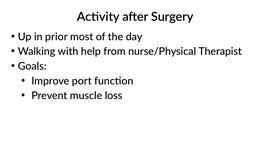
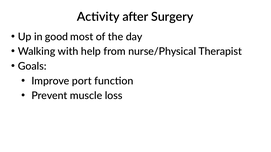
prior: prior -> good
